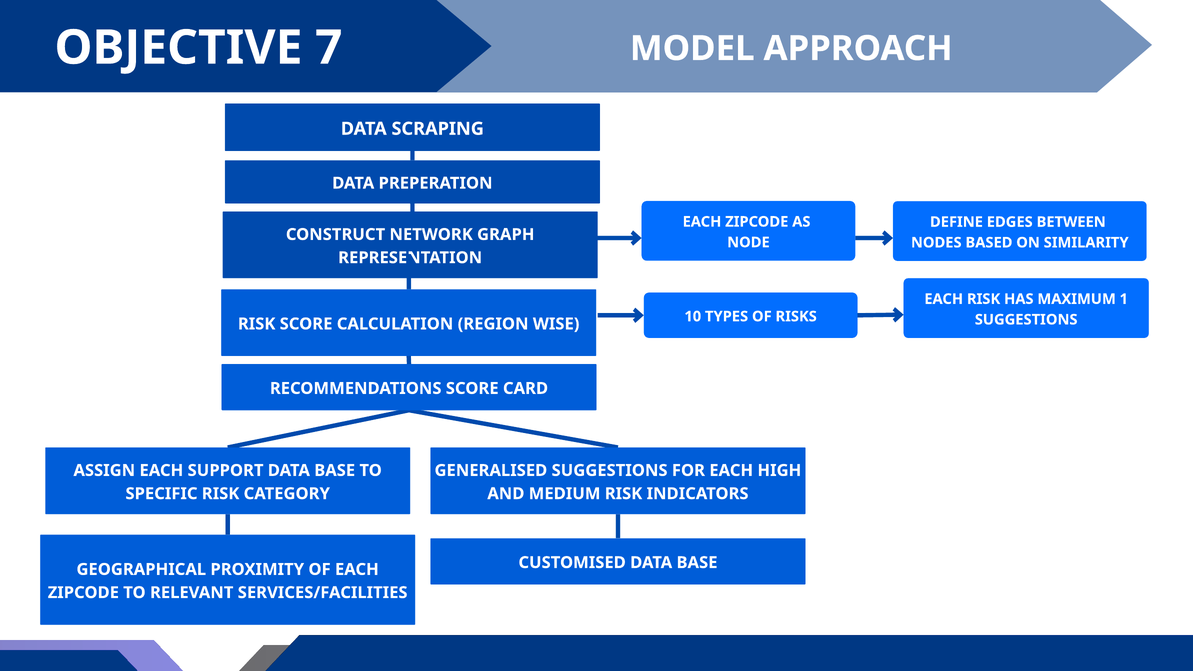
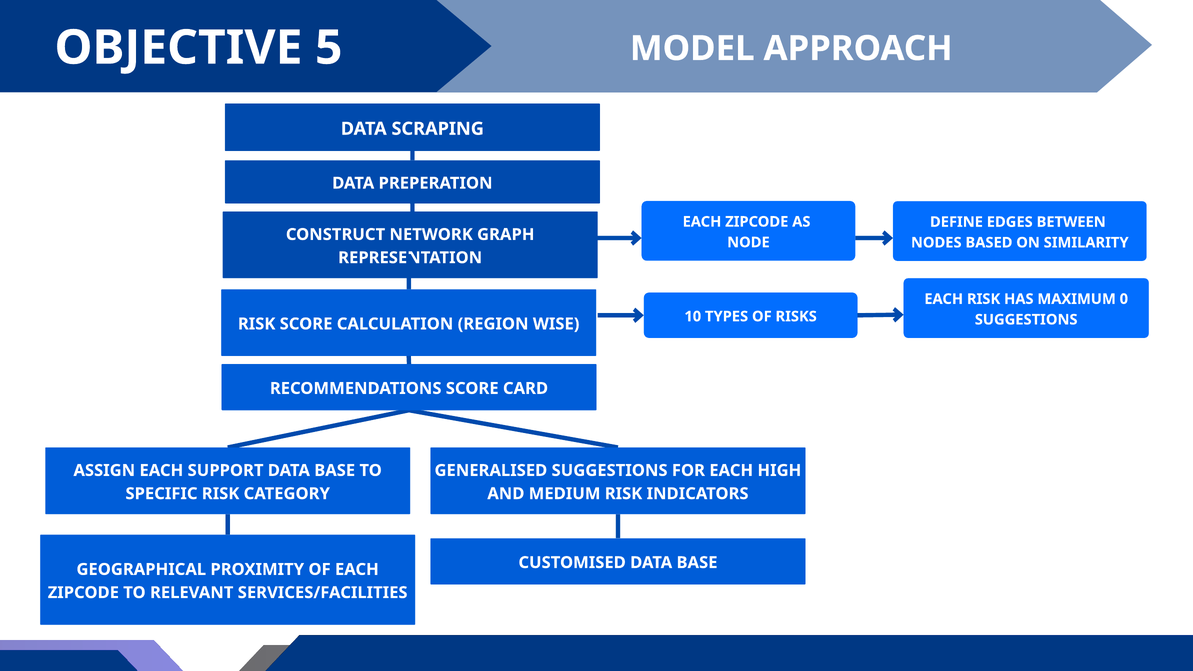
7: 7 -> 5
1: 1 -> 0
